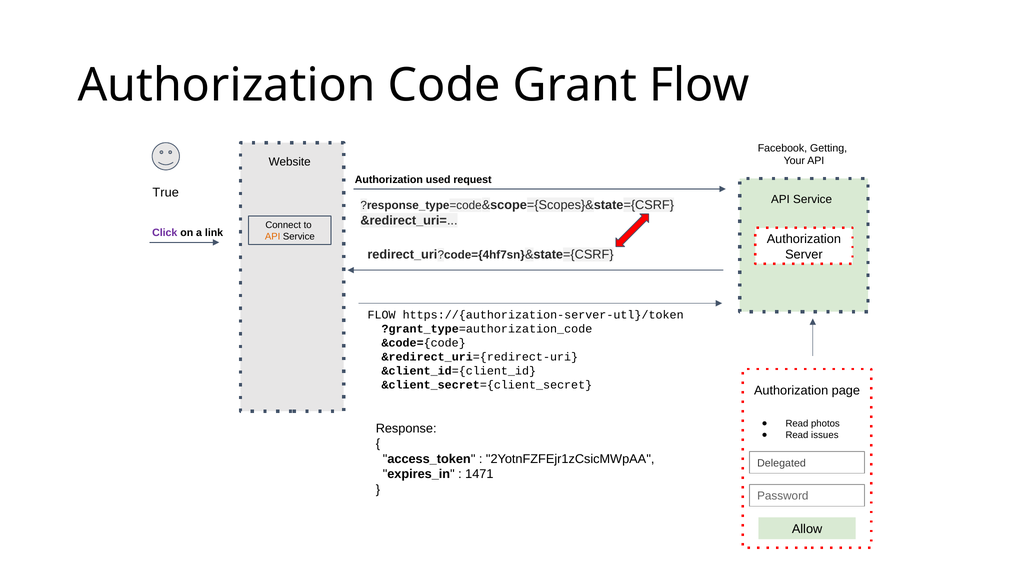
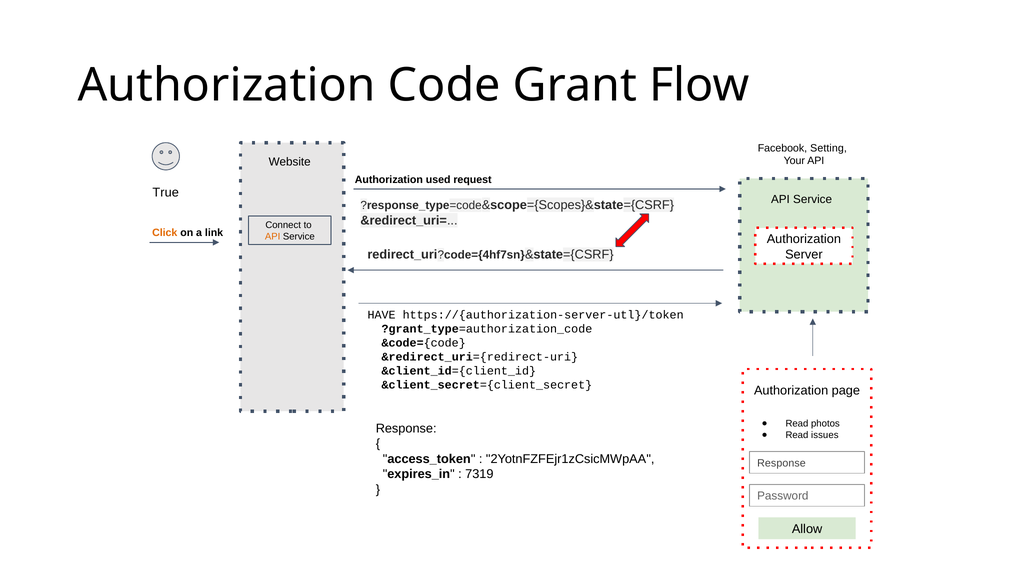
Getting: Getting -> Setting
Click colour: purple -> orange
FLOW at (382, 315): FLOW -> HAVE
Delegated at (782, 463): Delegated -> Response
1471: 1471 -> 7319
